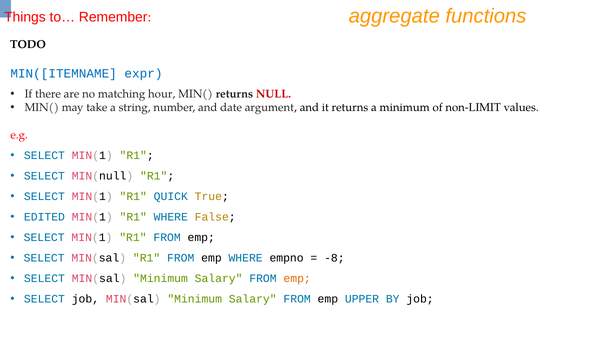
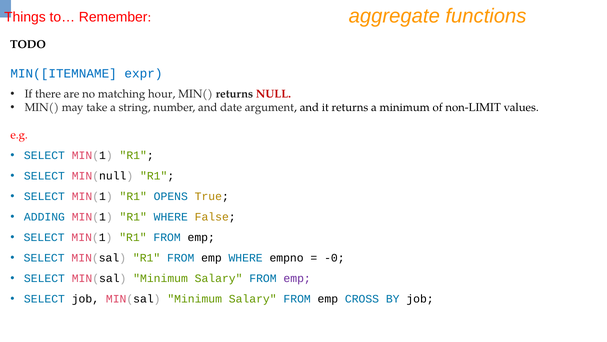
QUICK: QUICK -> OPENS
EDITED: EDITED -> ADDING
-8: -8 -> -0
emp at (297, 278) colour: orange -> purple
UPPER: UPPER -> CROSS
